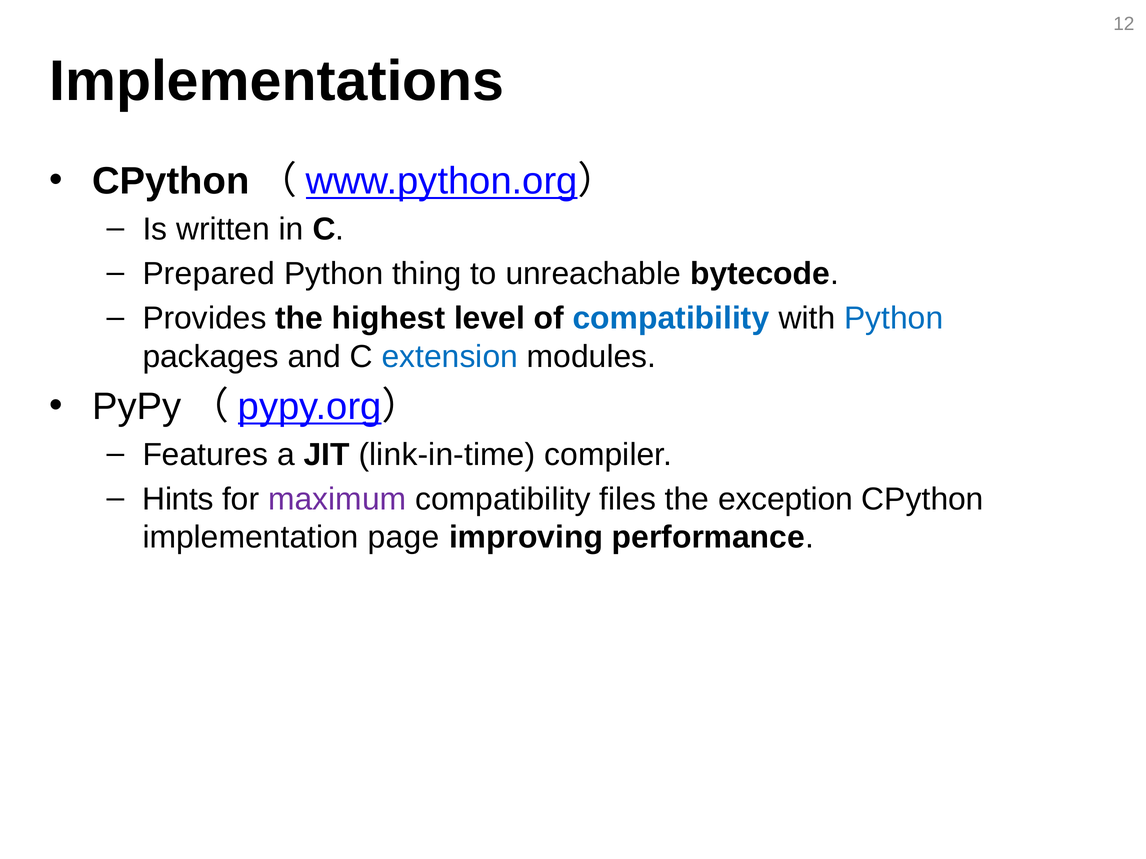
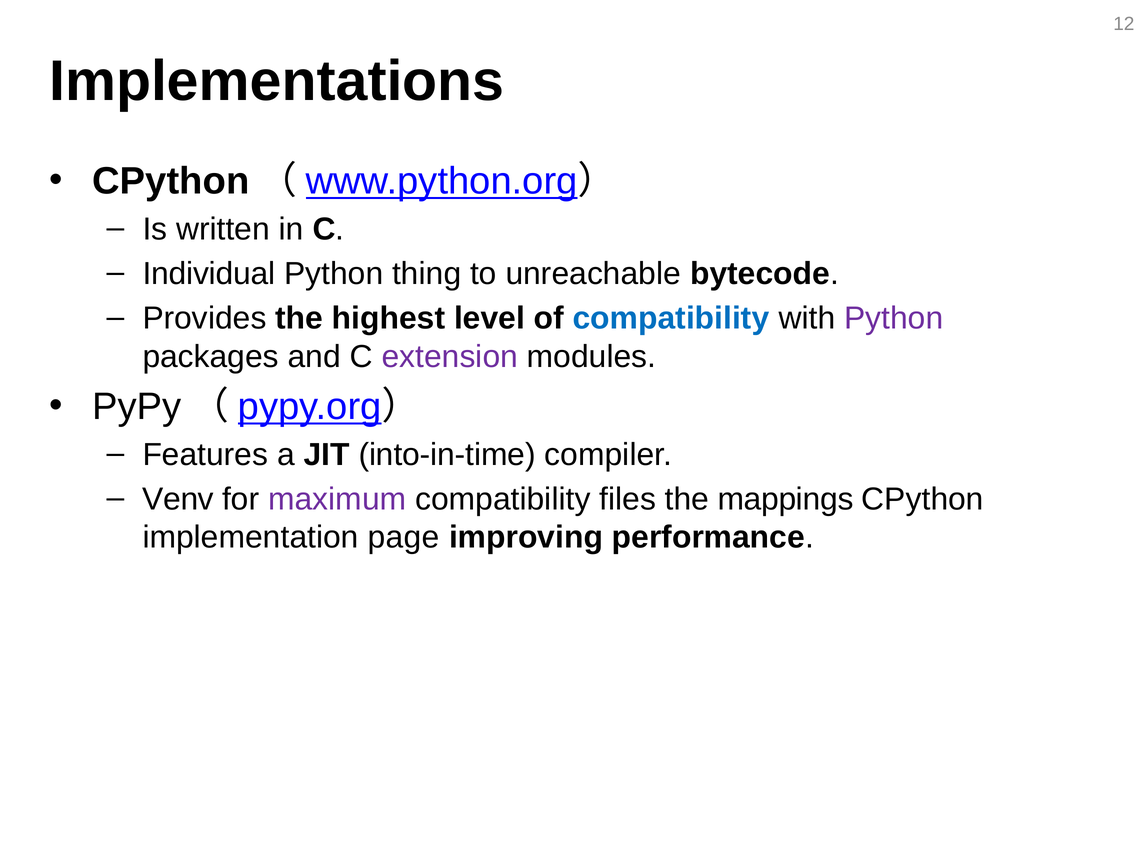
Prepared: Prepared -> Individual
Python at (894, 319) colour: blue -> purple
extension colour: blue -> purple
link-in-time: link-in-time -> into-in-time
Hints: Hints -> Venv
exception: exception -> mappings
